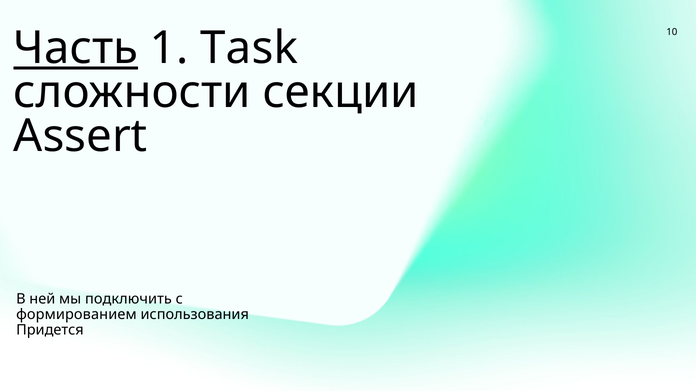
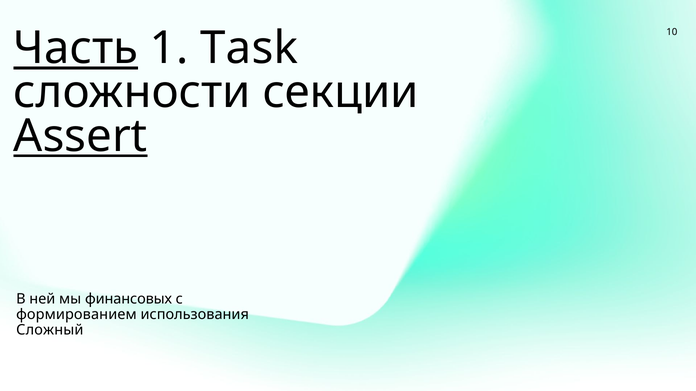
Assert underline: none -> present
подключить: подключить -> финансовых
Придется: Придется -> Сложный
